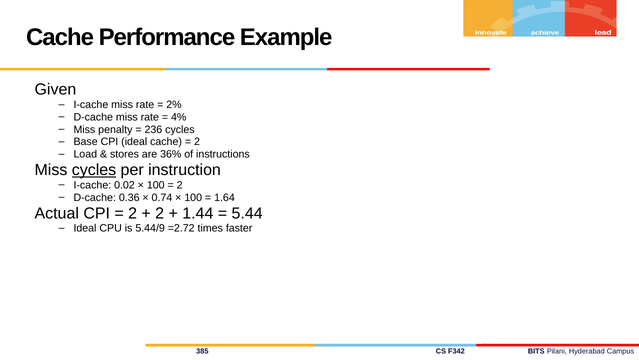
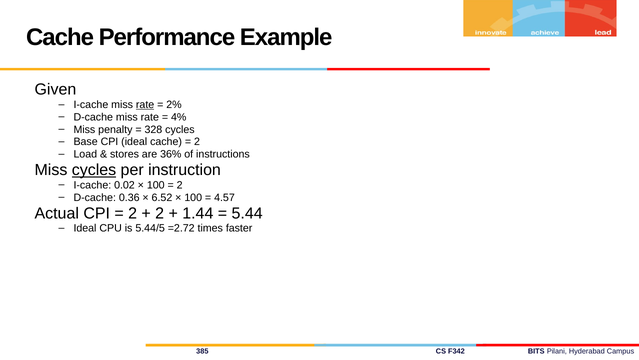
rate at (145, 105) underline: none -> present
236: 236 -> 328
0.74: 0.74 -> 6.52
1.64: 1.64 -> 4.57
5.44/9: 5.44/9 -> 5.44/5
